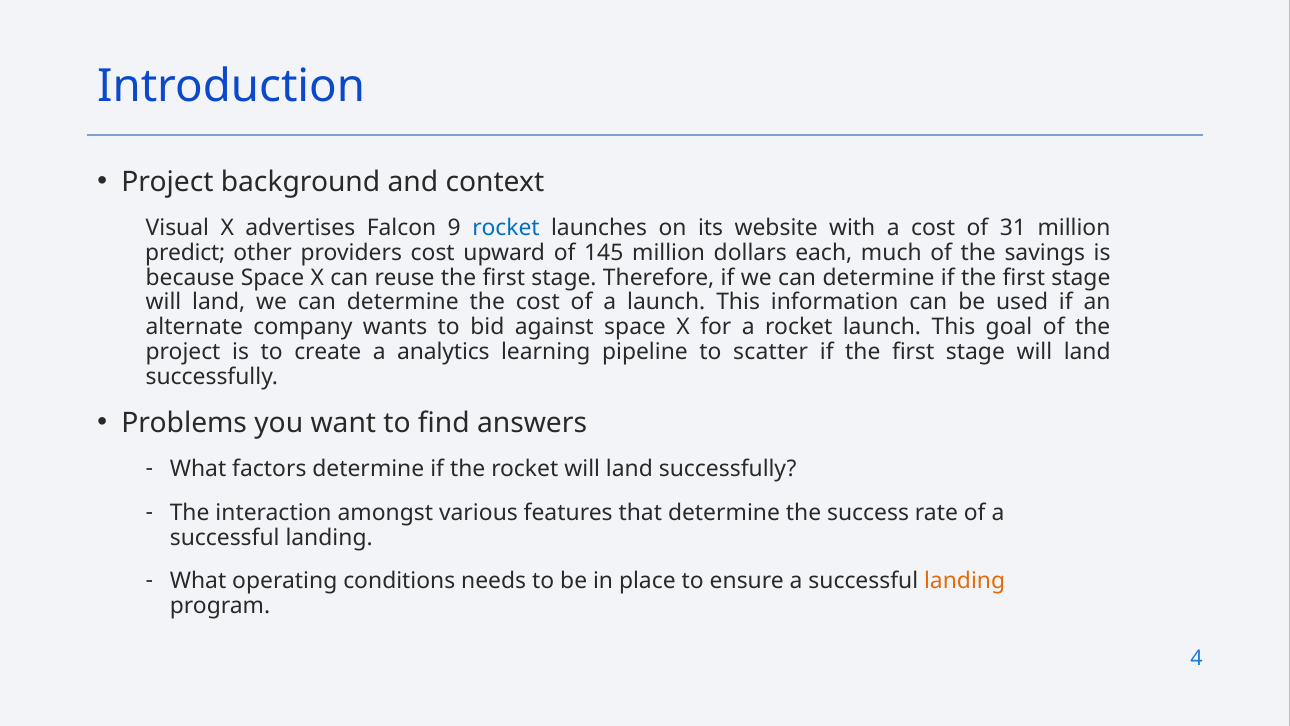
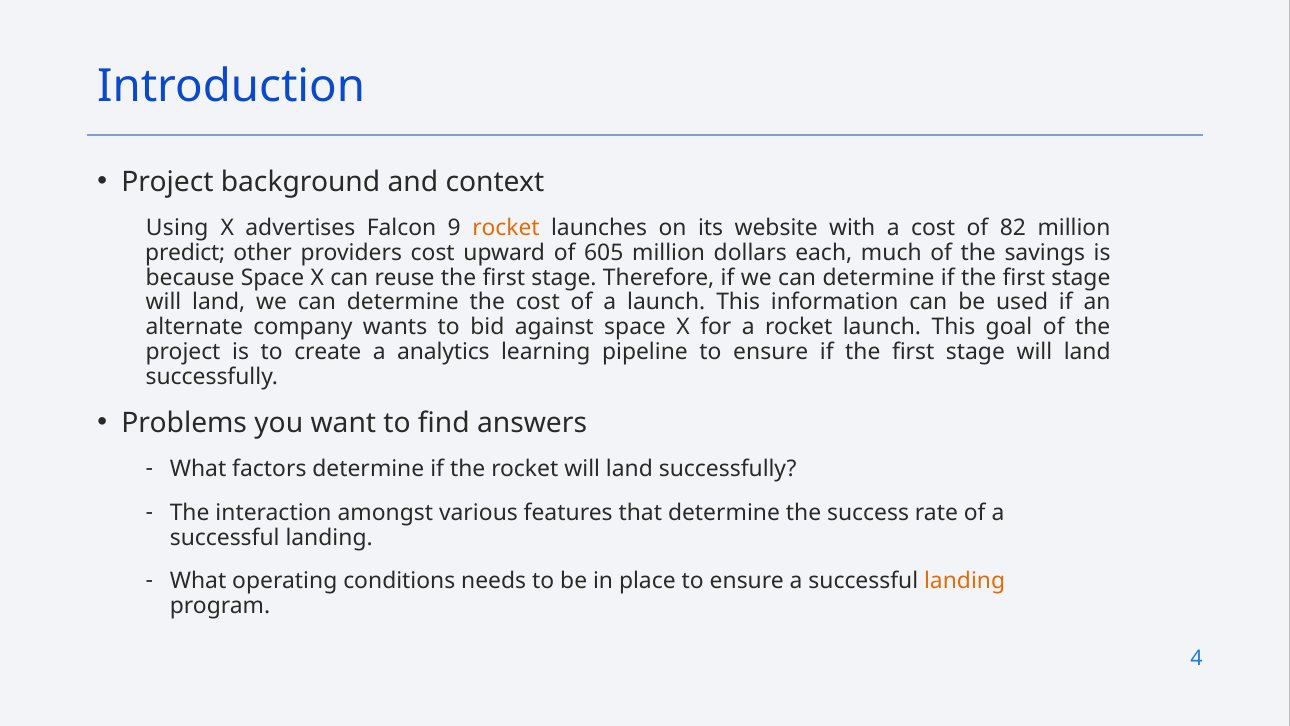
Visual: Visual -> Using
rocket at (506, 228) colour: blue -> orange
31: 31 -> 82
145: 145 -> 605
pipeline to scatter: scatter -> ensure
